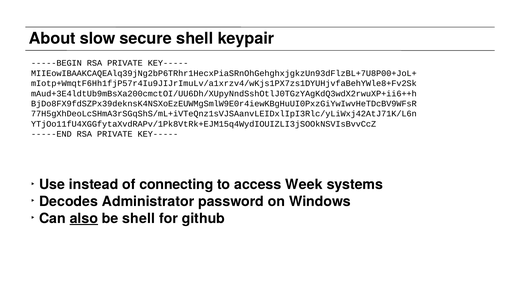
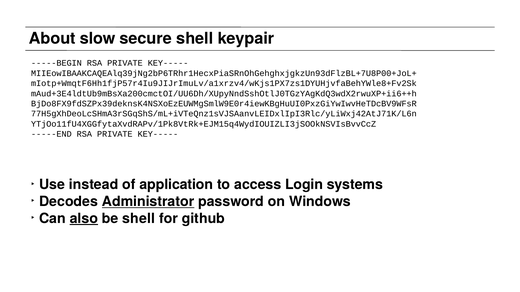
connecting: connecting -> application
Week: Week -> Login
Administrator underline: none -> present
